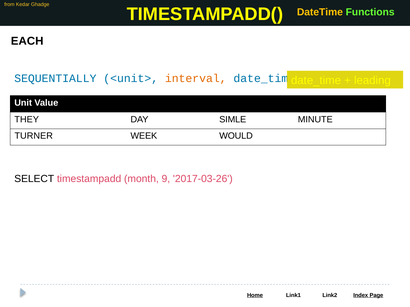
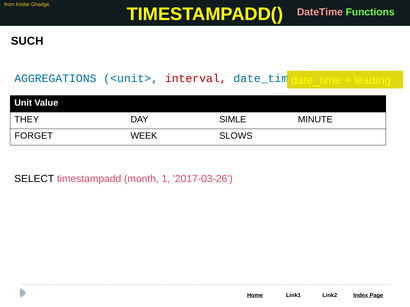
DateTime colour: yellow -> pink
EACH: EACH -> SUCH
SEQUENTIALLY: SEQUENTIALLY -> AGGREGATIONS
interval colour: orange -> red
TURNER: TURNER -> FORGET
WOULD: WOULD -> SLOWS
9: 9 -> 1
